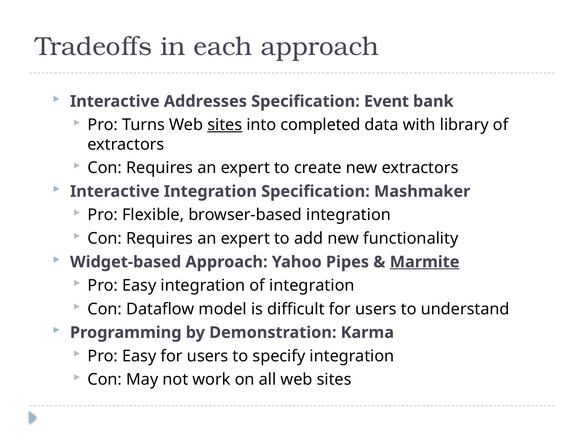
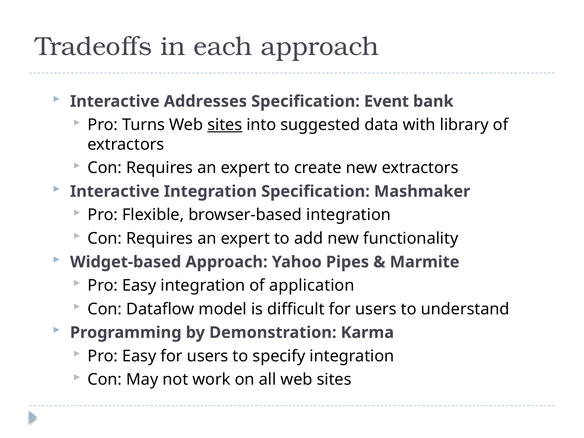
completed: completed -> suggested
Marmite underline: present -> none
of integration: integration -> application
